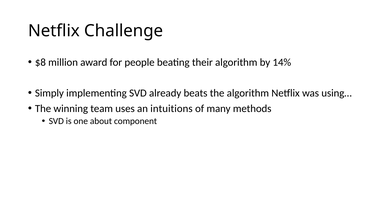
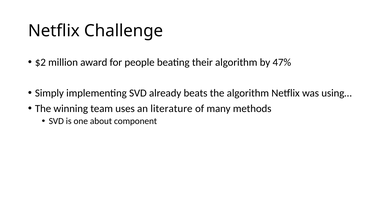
$8: $8 -> $2
14%: 14% -> 47%
intuitions: intuitions -> literature
